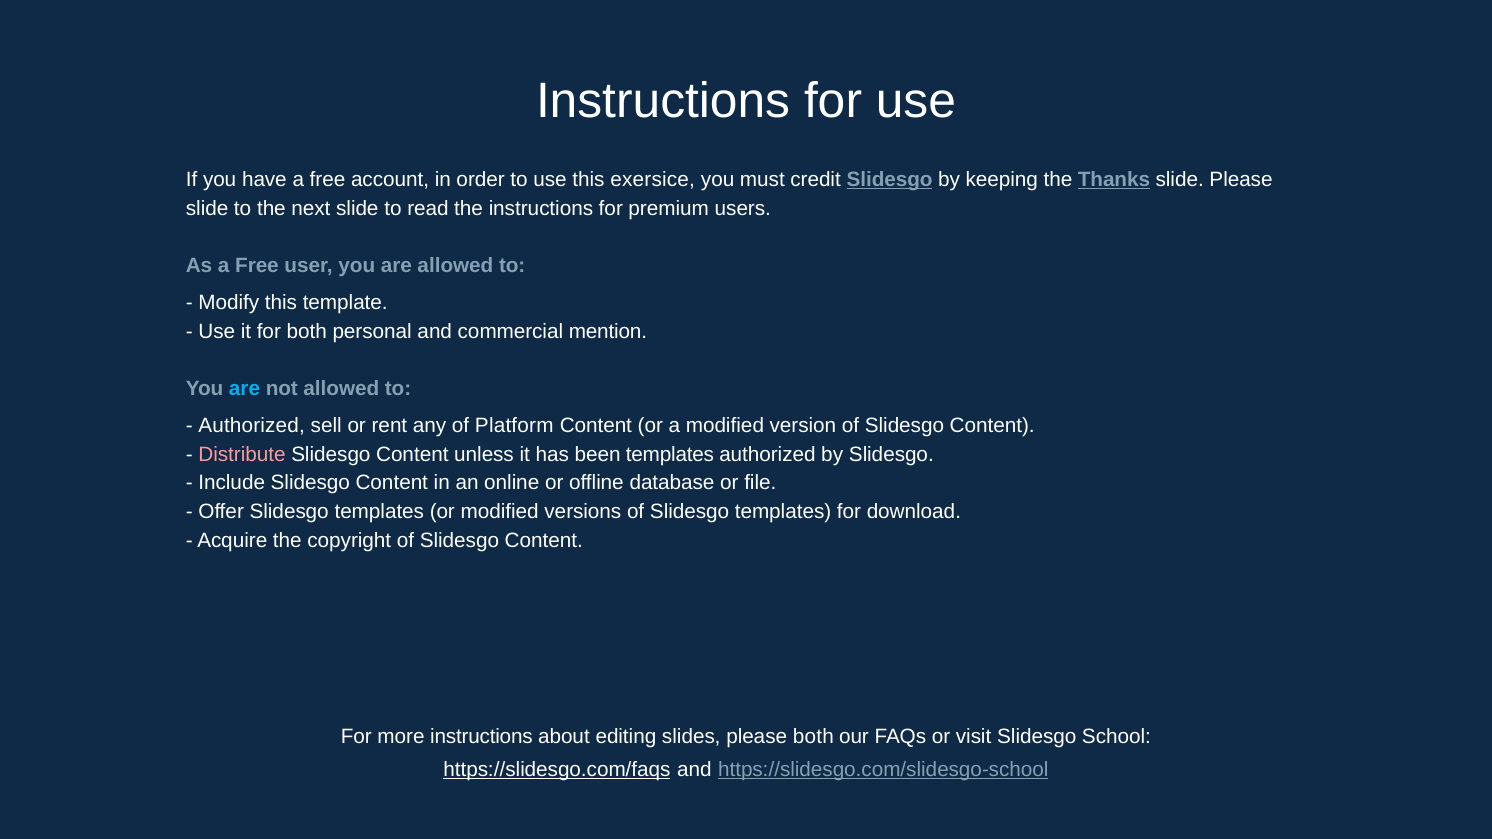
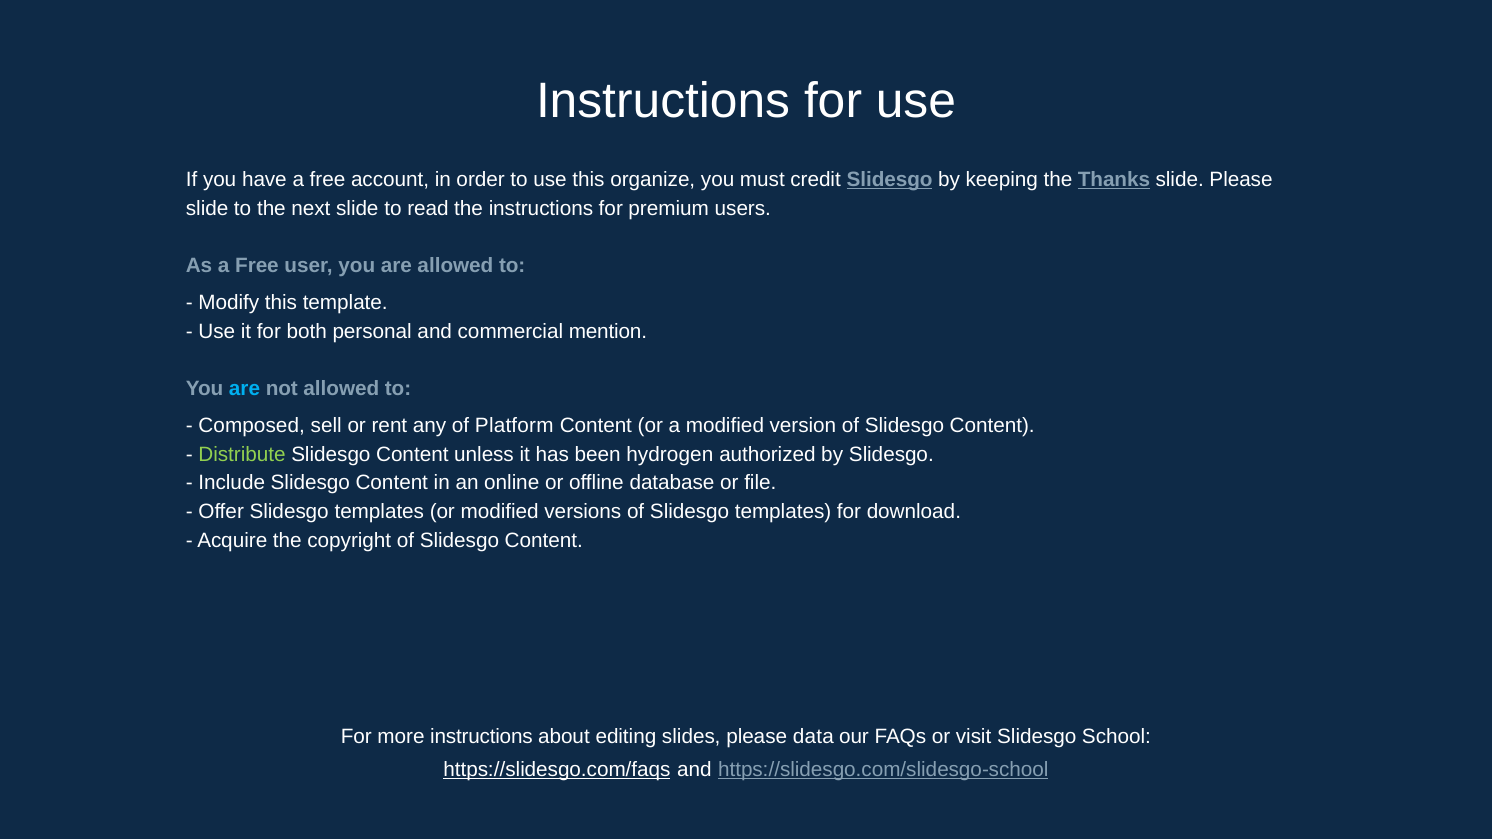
exersice: exersice -> organize
Authorized at (252, 426): Authorized -> Composed
Distribute colour: pink -> light green
been templates: templates -> hydrogen
please both: both -> data
